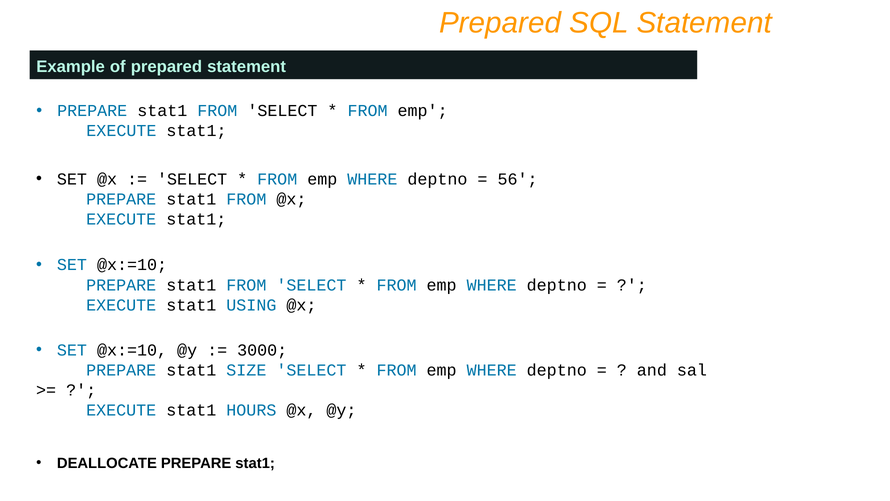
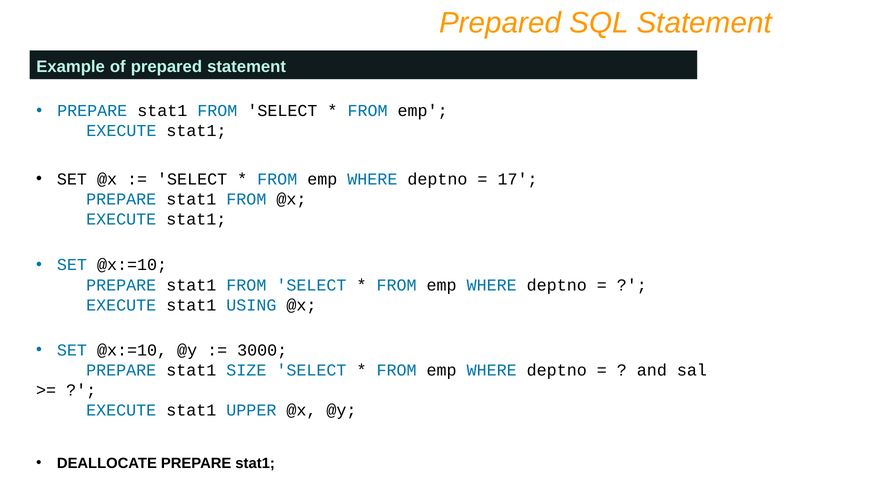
56: 56 -> 17
HOURS: HOURS -> UPPER
